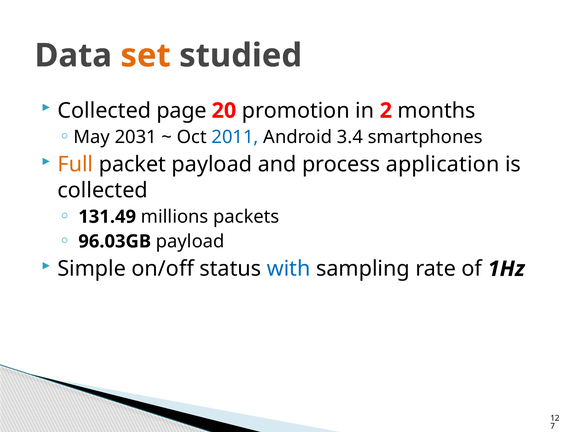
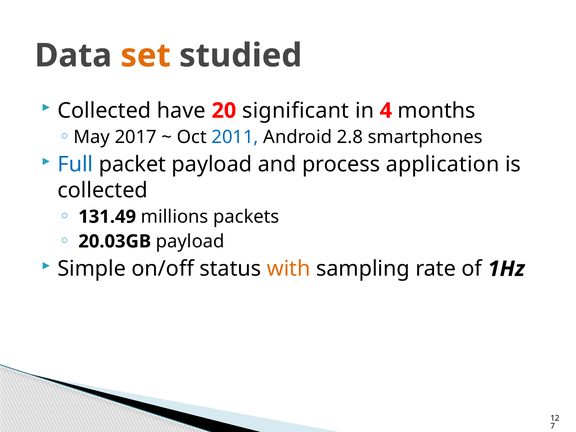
page: page -> have
promotion: promotion -> significant
2: 2 -> 4
2031: 2031 -> 2017
3.4: 3.4 -> 2.8
Full colour: orange -> blue
96.03GB: 96.03GB -> 20.03GB
with colour: blue -> orange
